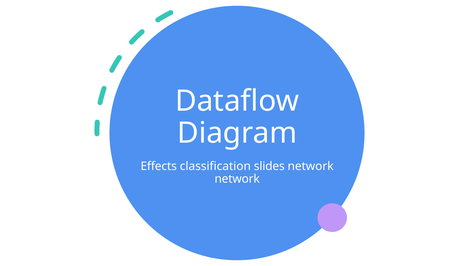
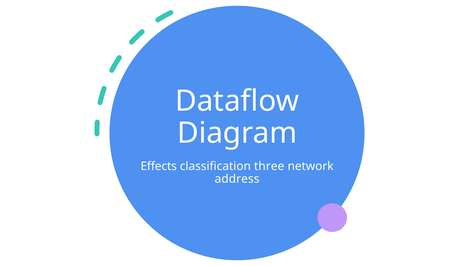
slides: slides -> three
network at (237, 179): network -> address
